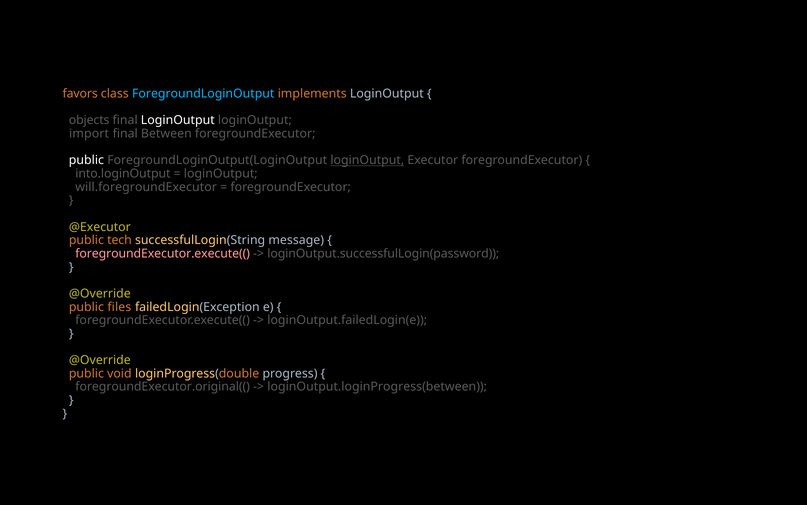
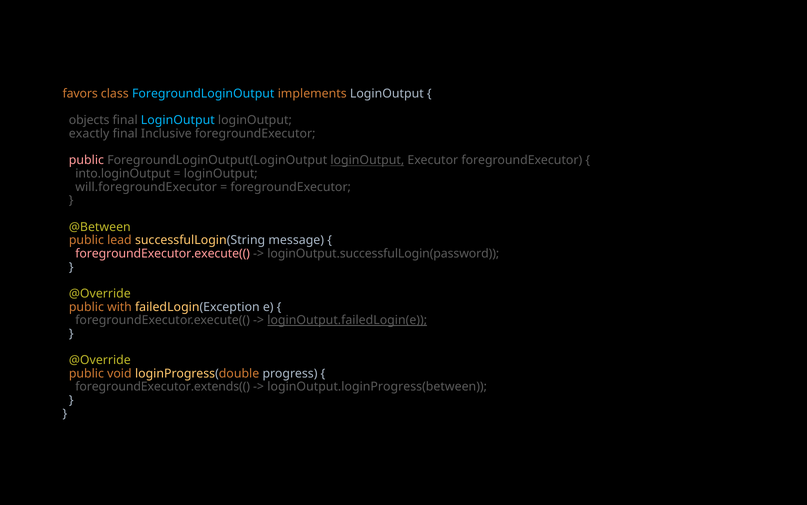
LoginOutput at (178, 120) colour: white -> light blue
import: import -> exactly
Between: Between -> Inclusive
public at (86, 160) colour: white -> pink
@Executor: @Executor -> @Between
tech: tech -> lead
files: files -> with
loginOutput.failedLogin(e underline: none -> present
foregroundExecutor.original((: foregroundExecutor.original(( -> foregroundExecutor.extends((
